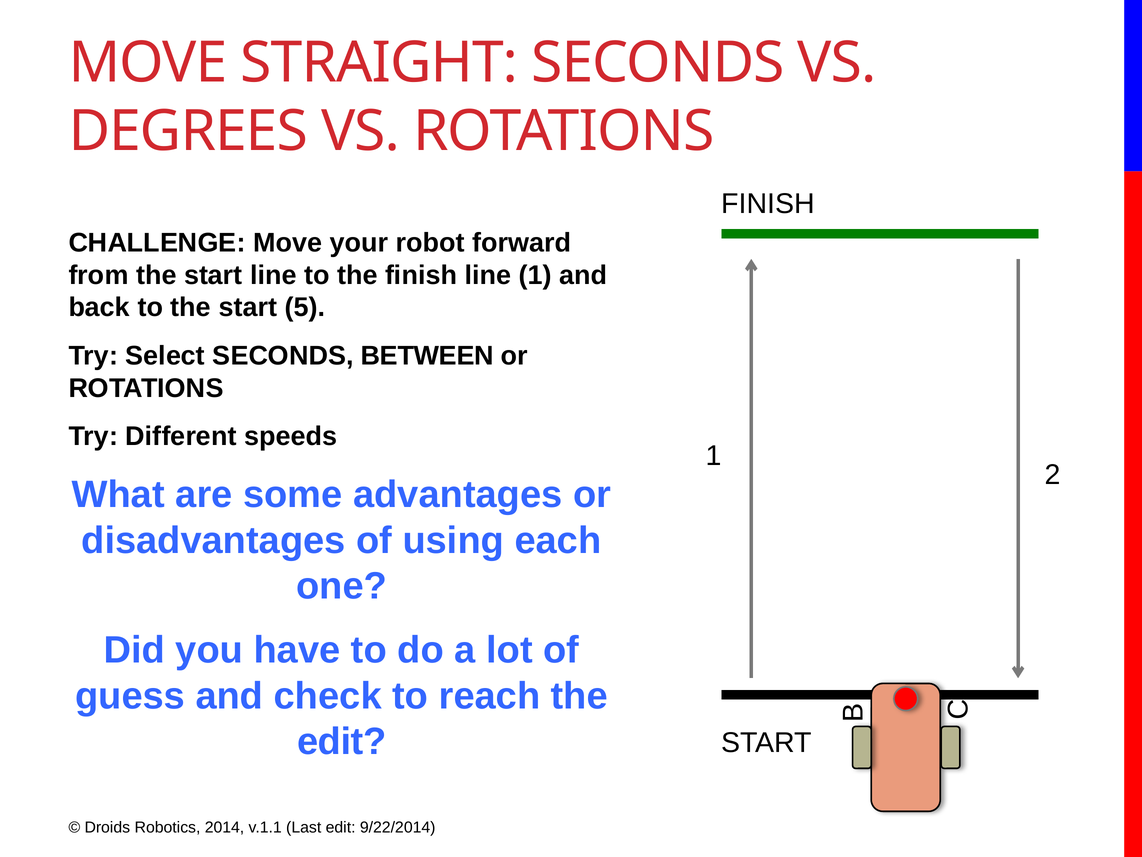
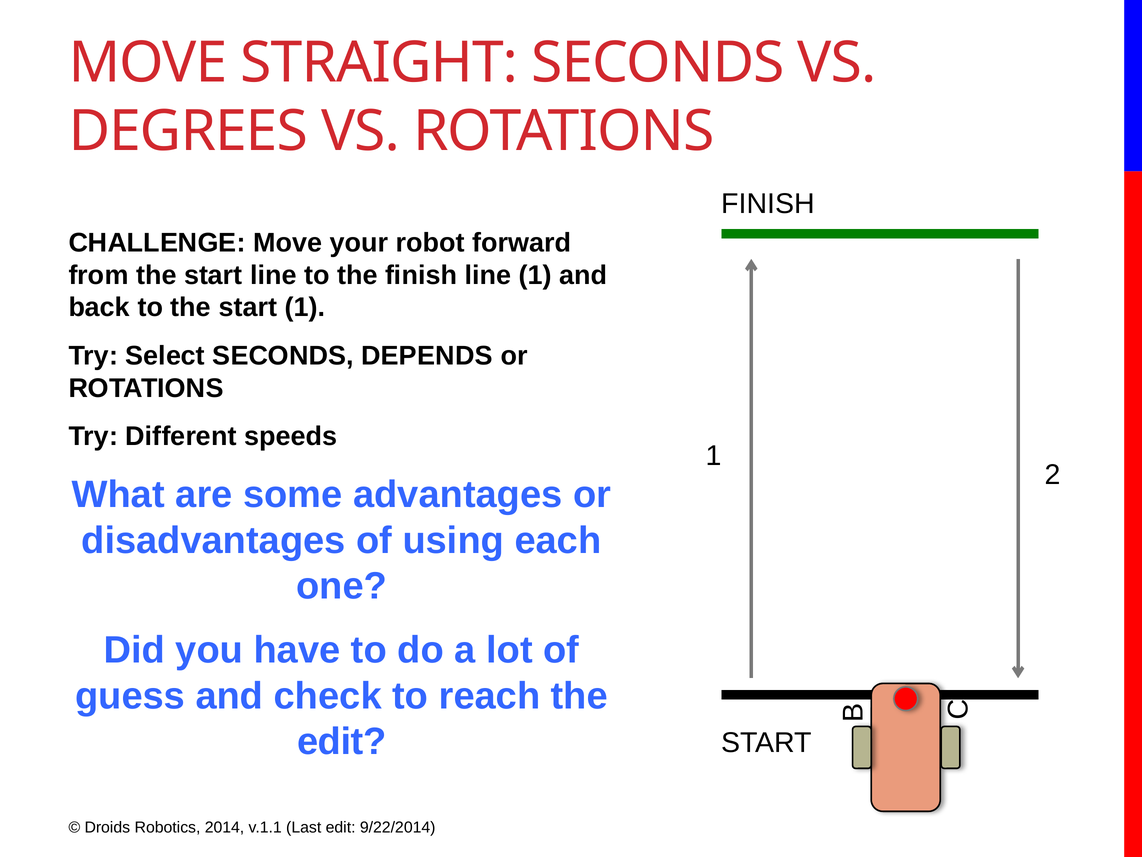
start 5: 5 -> 1
BETWEEN: BETWEEN -> DEPENDS
